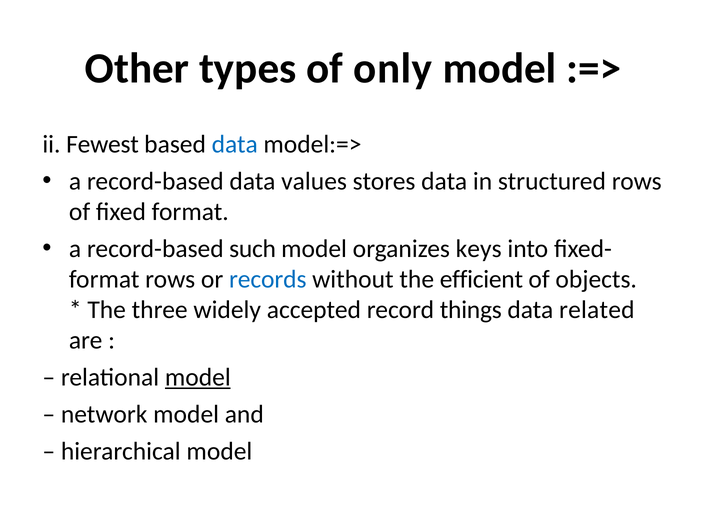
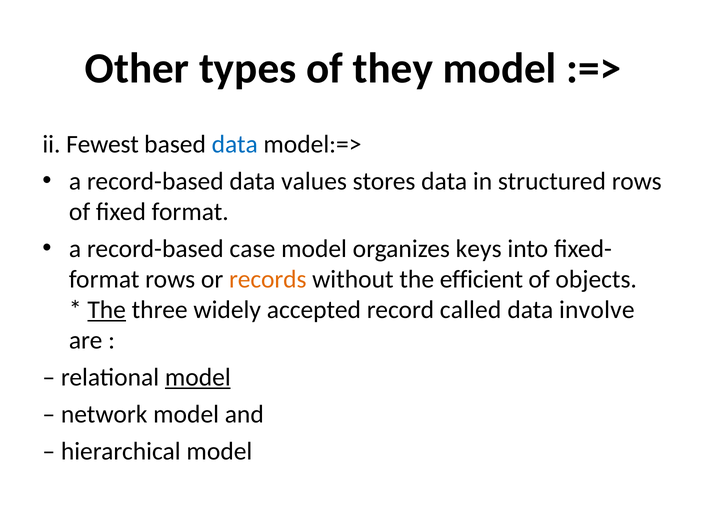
only: only -> they
such: such -> case
records colour: blue -> orange
The at (107, 310) underline: none -> present
things: things -> called
related: related -> involve
